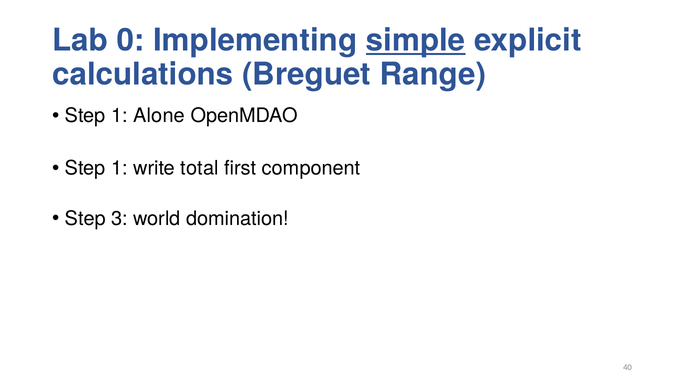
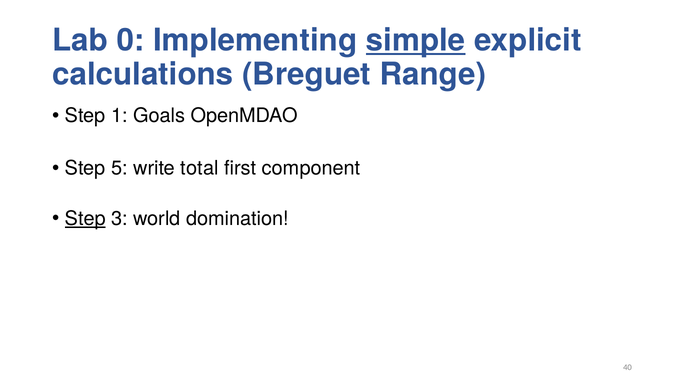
Alone: Alone -> Goals
1 at (119, 168): 1 -> 5
Step at (85, 219) underline: none -> present
